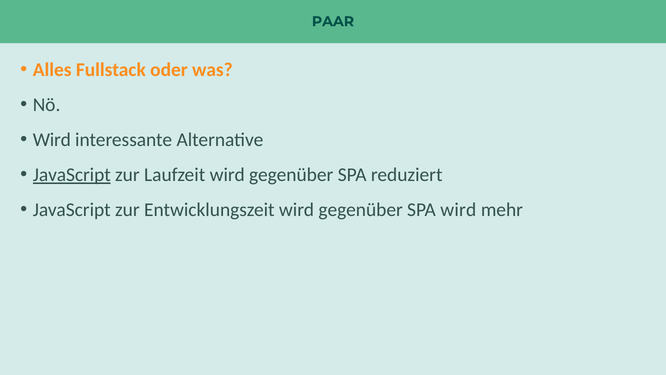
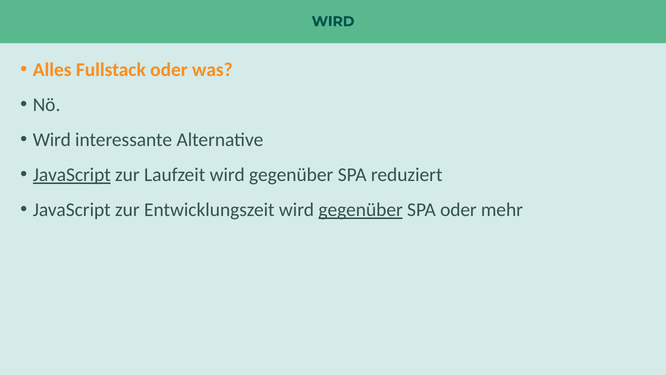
PAAR at (333, 21): PAAR -> WIRD
gegenüber at (361, 210) underline: none -> present
SPA wird: wird -> oder
